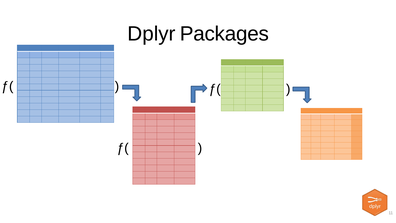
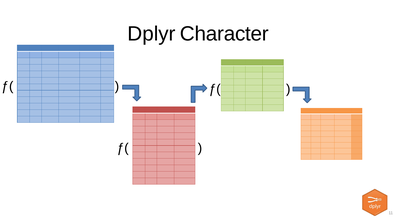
Packages: Packages -> Character
